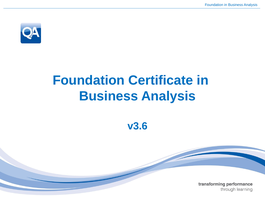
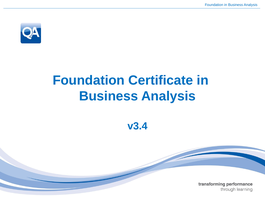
v3.6: v3.6 -> v3.4
